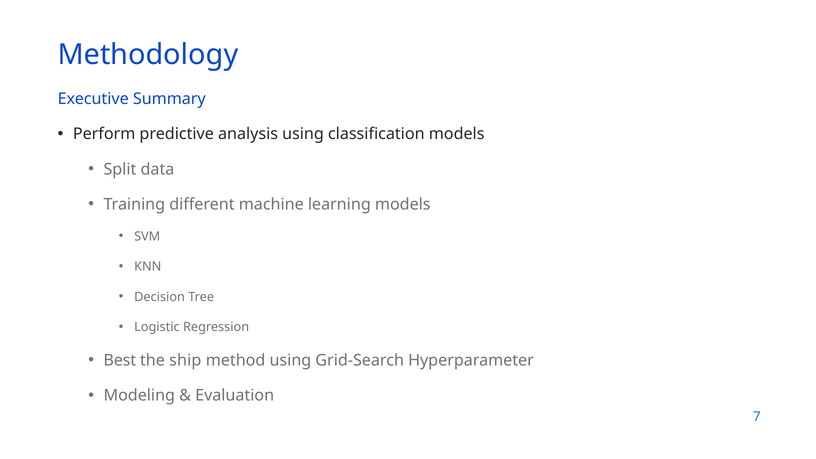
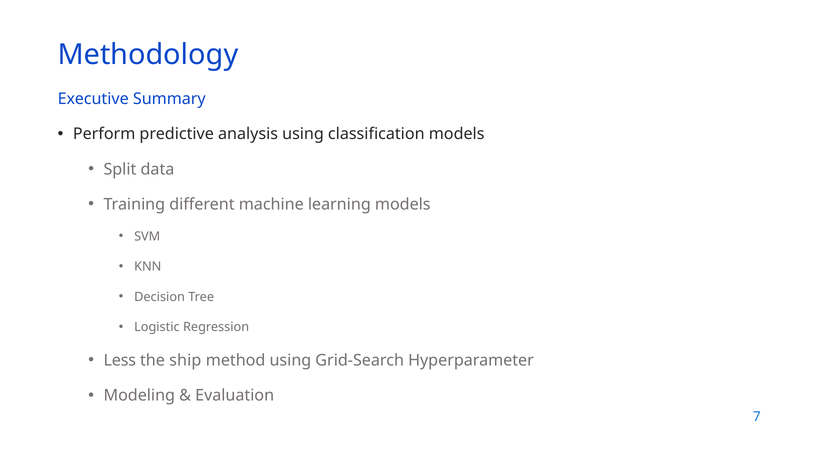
Best: Best -> Less
